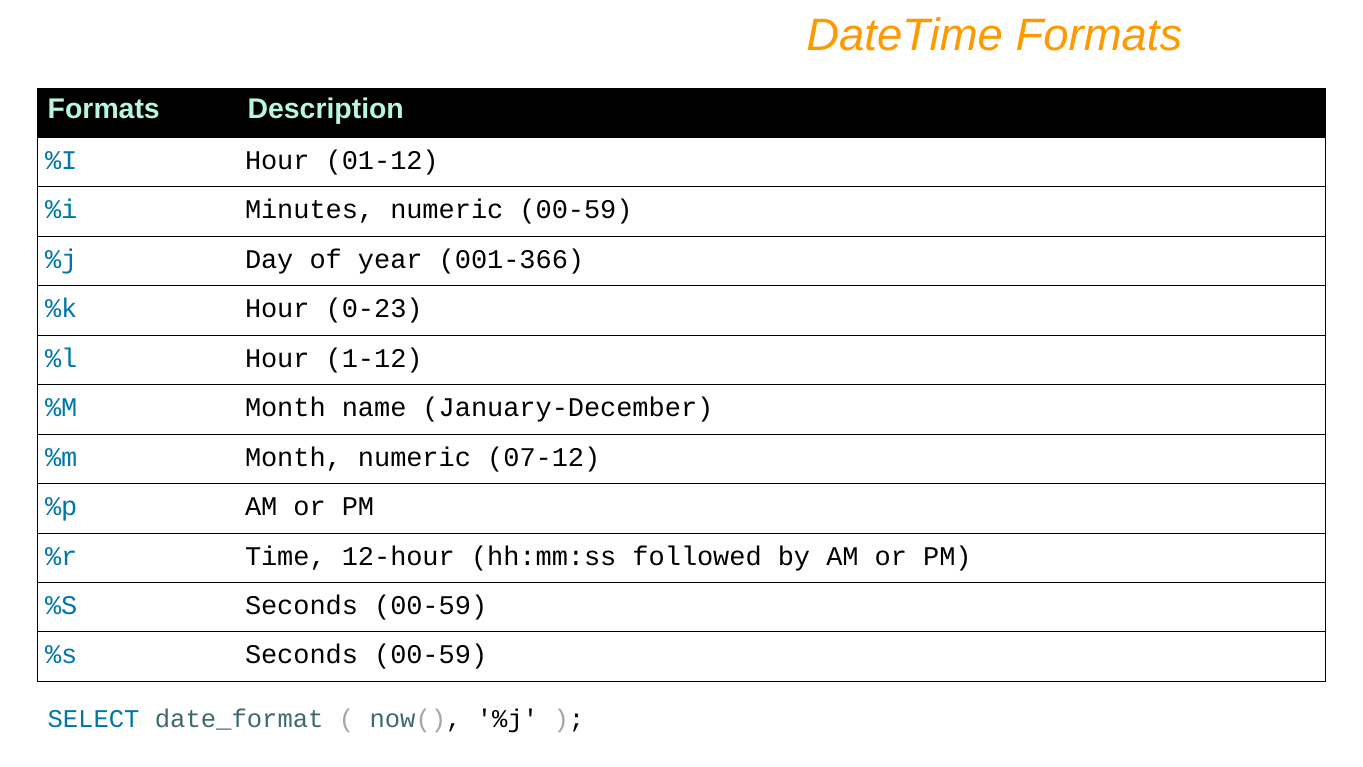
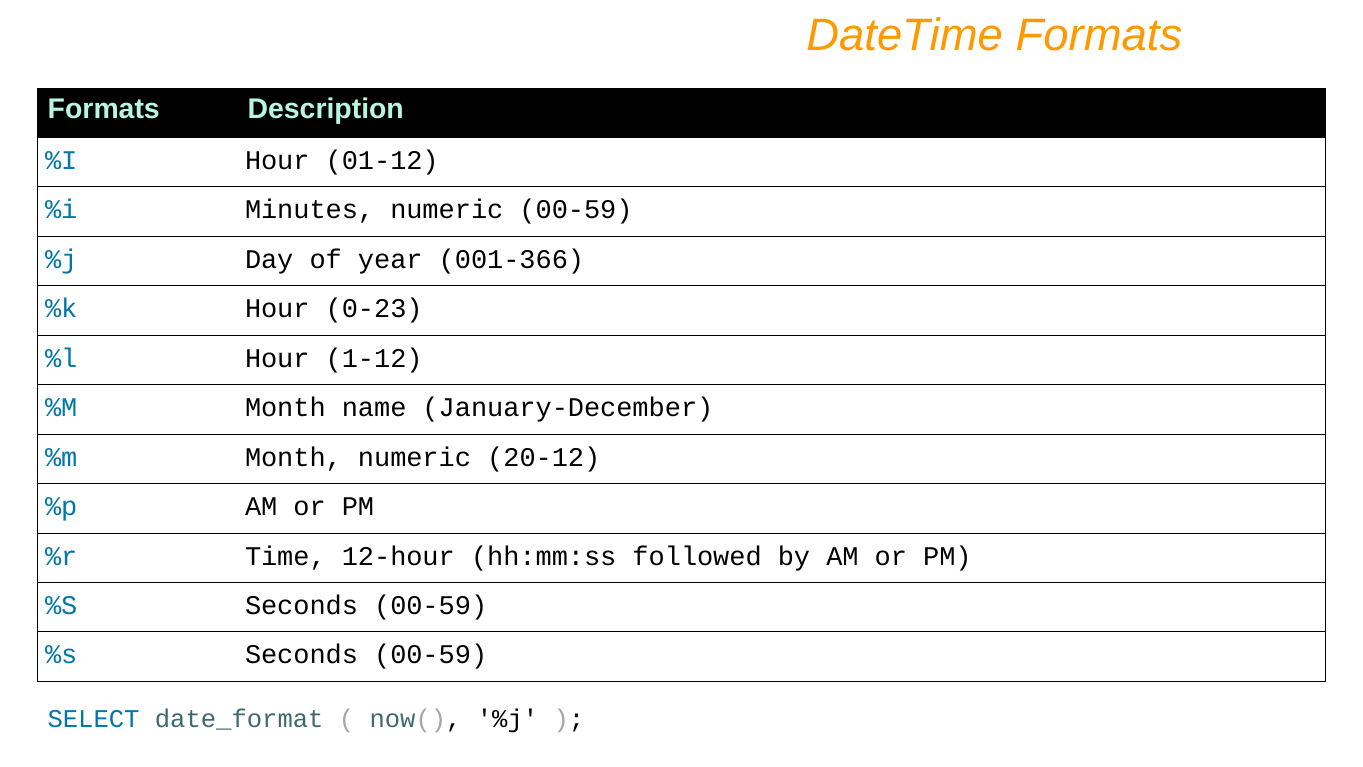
07-12: 07-12 -> 20-12
